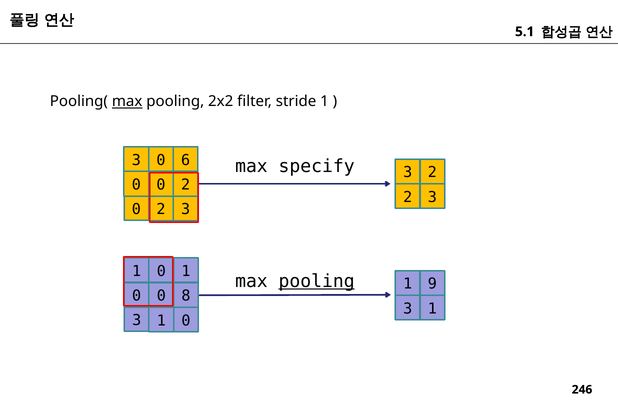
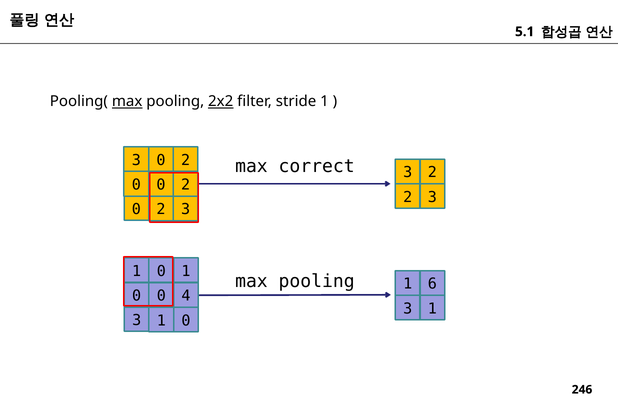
2x2 underline: none -> present
3 0 6: 6 -> 2
specify: specify -> correct
pooling at (317, 281) underline: present -> none
9: 9 -> 6
8: 8 -> 4
